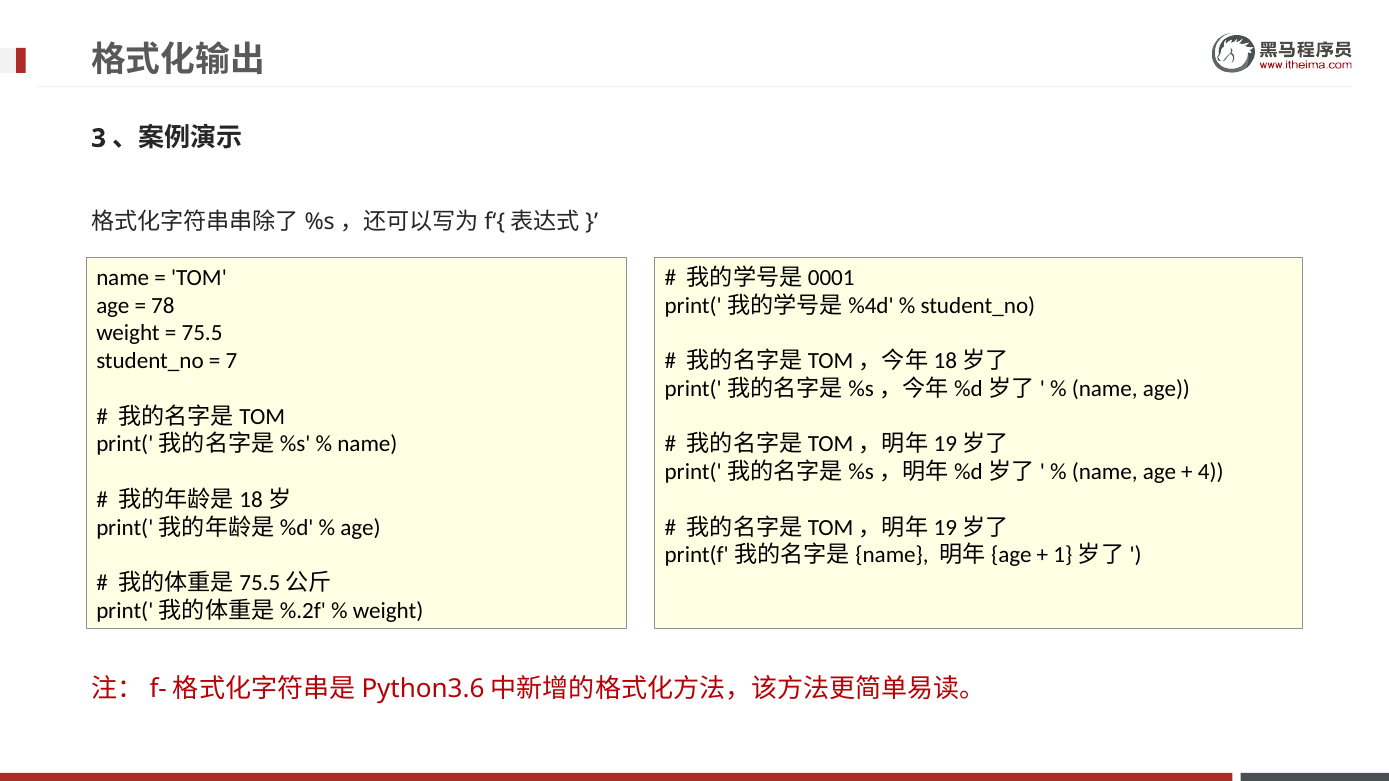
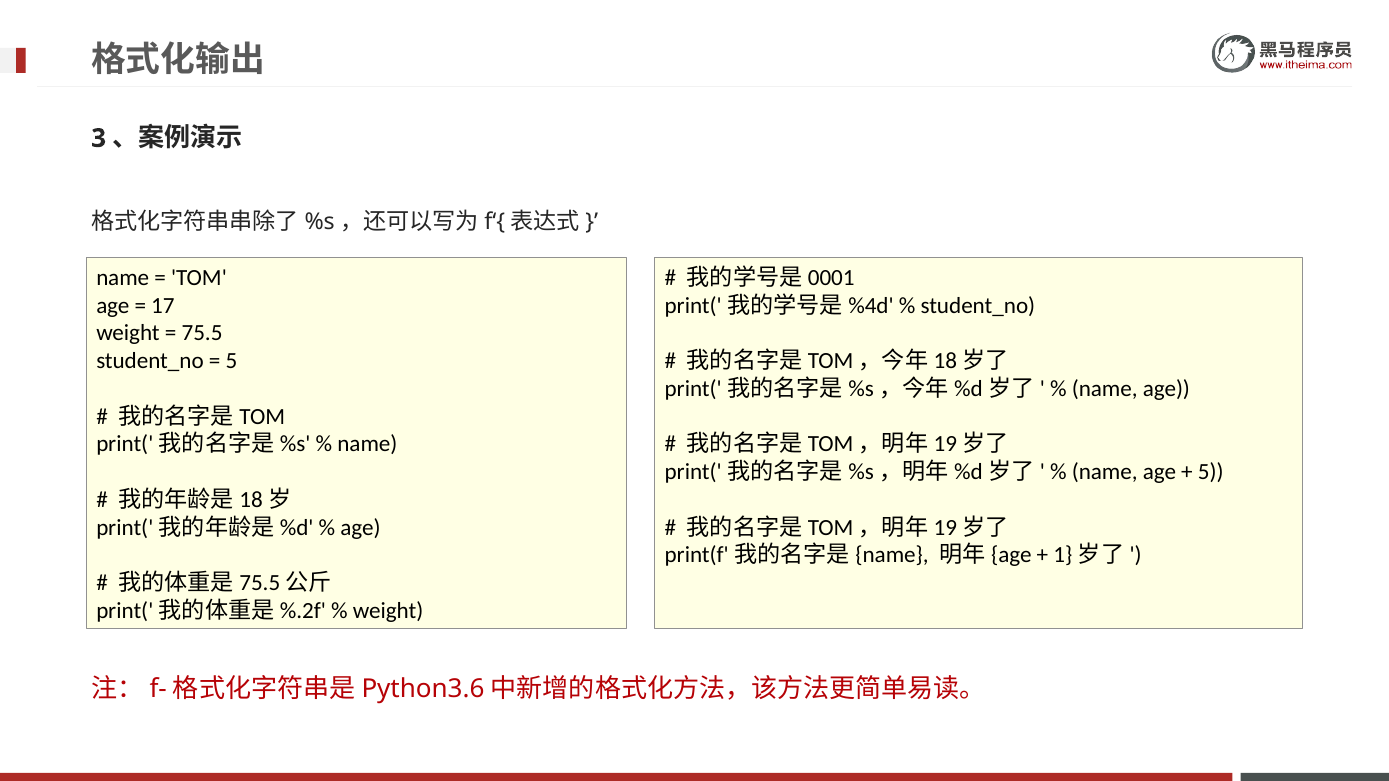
78: 78 -> 17
7 at (231, 361): 7 -> 5
4 at (1211, 472): 4 -> 5
